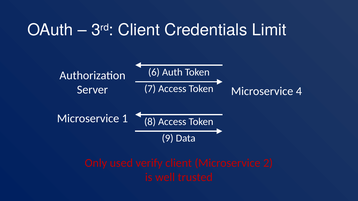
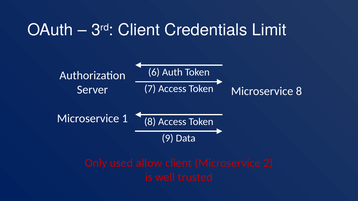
Microservice 4: 4 -> 8
verify: verify -> allow
